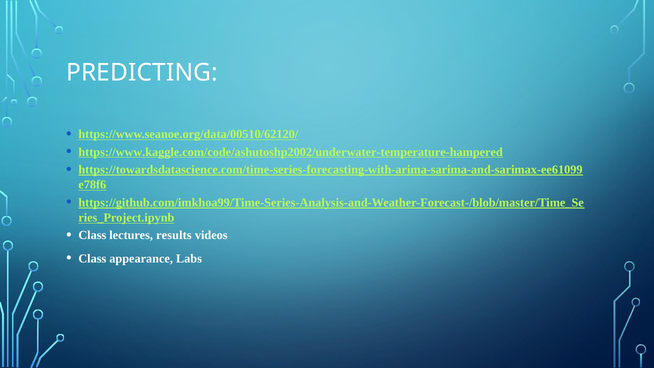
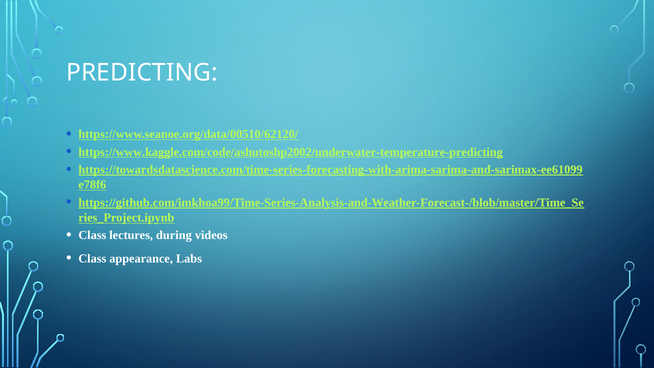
https://www.kaggle.com/code/ashutoshp2002/underwater-temperature-hampered: https://www.kaggle.com/code/ashutoshp2002/underwater-temperature-hampered -> https://www.kaggle.com/code/ashutoshp2002/underwater-temperature-predicting
results: results -> during
